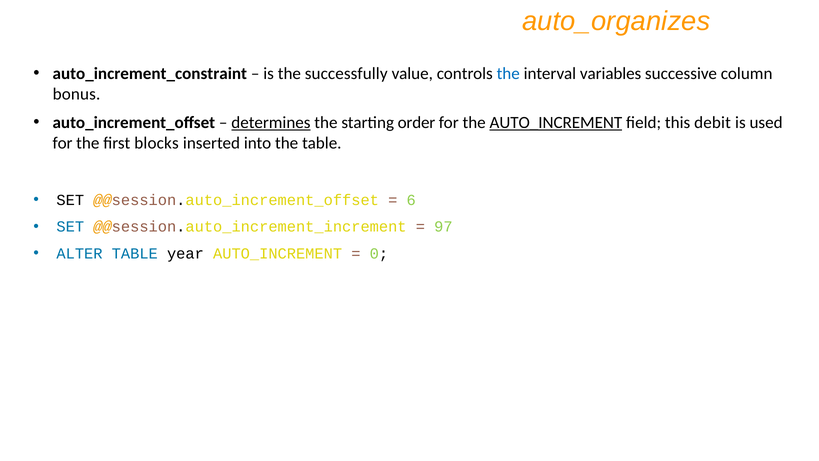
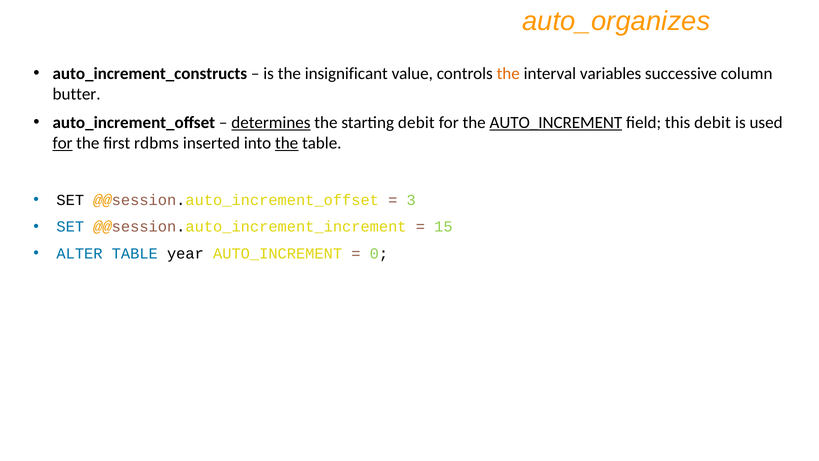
auto_increment_constraint: auto_increment_constraint -> auto_increment_constructs
successfully: successfully -> insignificant
the at (508, 74) colour: blue -> orange
bonus: bonus -> butter
starting order: order -> debit
for at (63, 143) underline: none -> present
blocks: blocks -> rdbms
the at (287, 143) underline: none -> present
6: 6 -> 3
97: 97 -> 15
